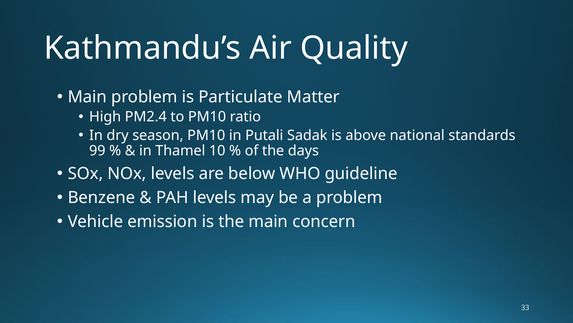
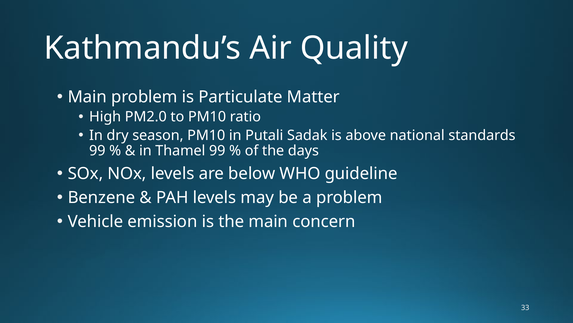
PM2.4: PM2.4 -> PM2.0
Thamel 10: 10 -> 99
